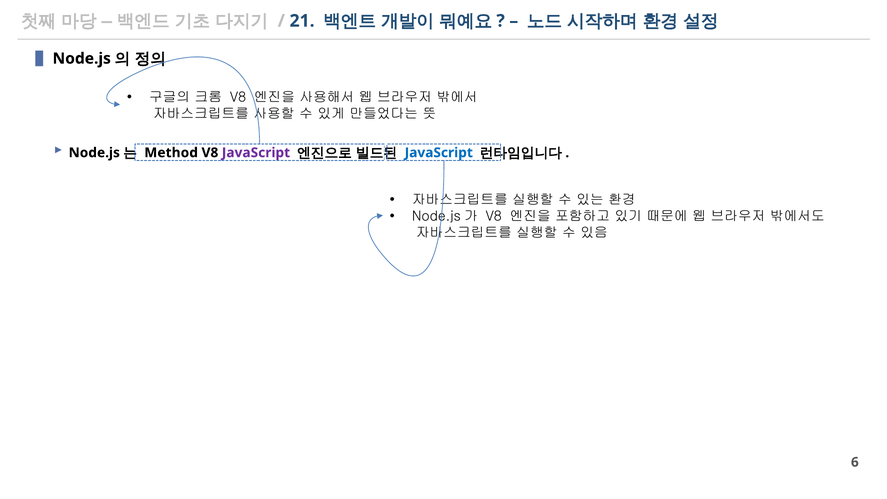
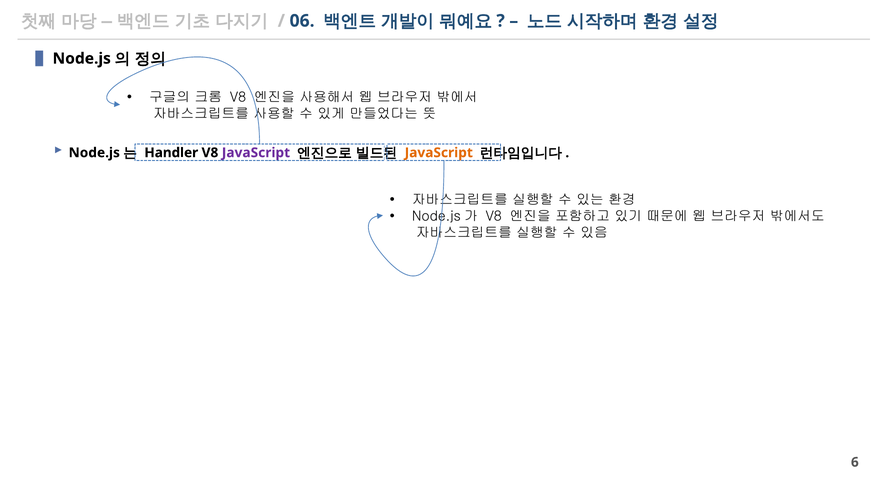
21: 21 -> 06
Method: Method -> Handler
JavaScript at (439, 153) colour: blue -> orange
